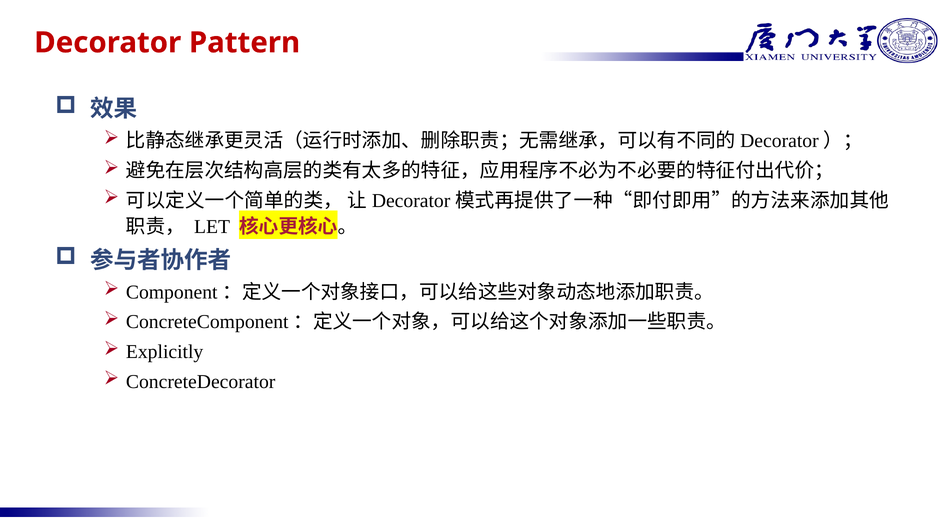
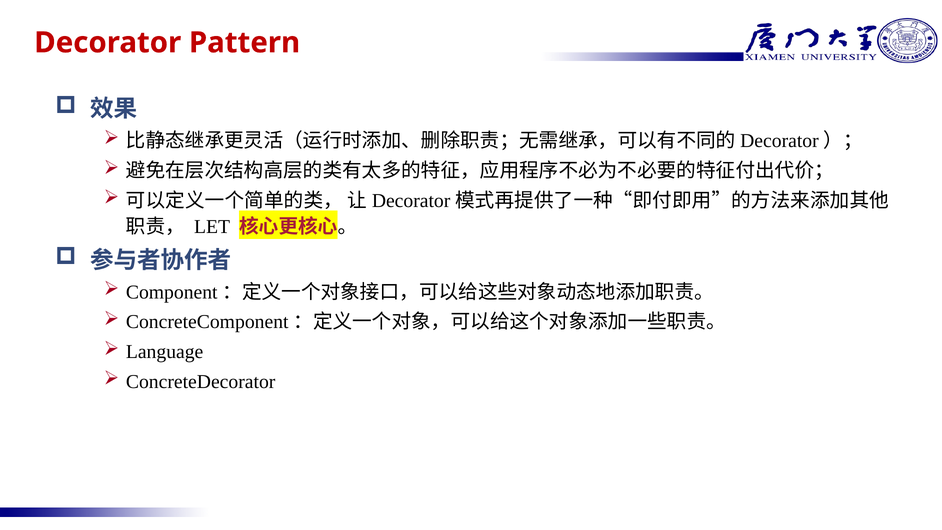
Explicitly: Explicitly -> Language
